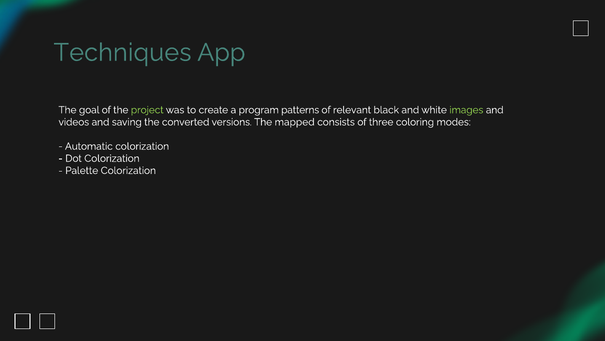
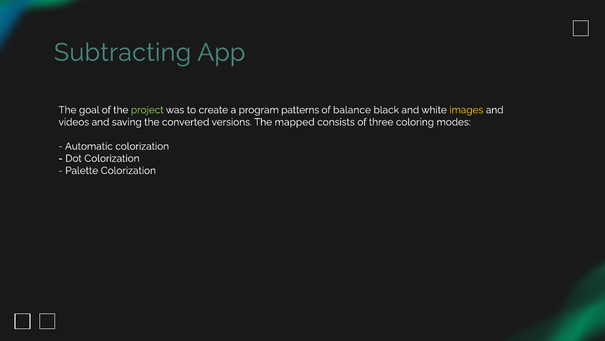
Techniques: Techniques -> Subtracting
relevant: relevant -> balance
images colour: light green -> yellow
